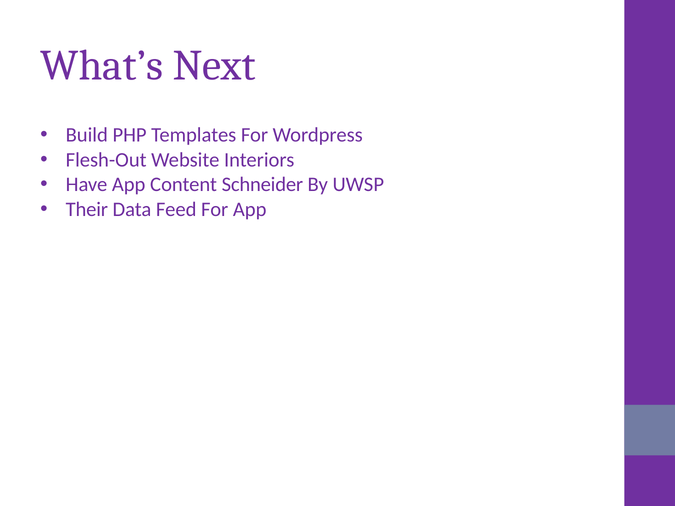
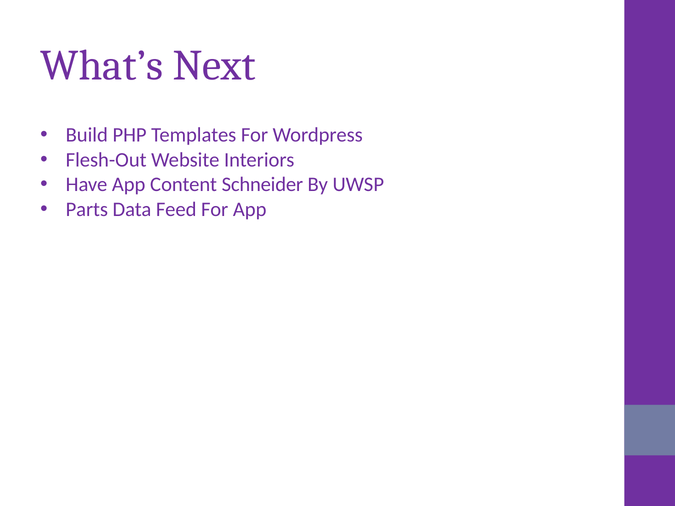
Their: Their -> Parts
